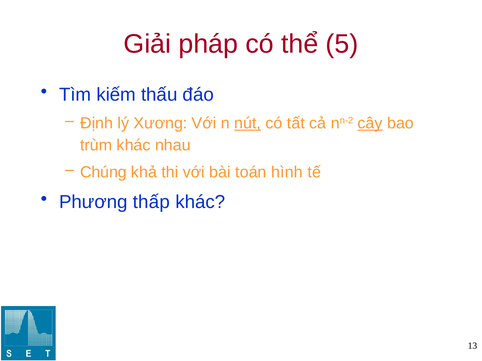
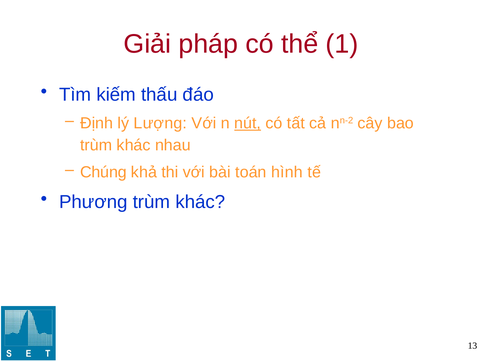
5: 5 -> 1
Xương: Xương -> Lượng
cây underline: present -> none
Phương thấp: thấp -> trùm
